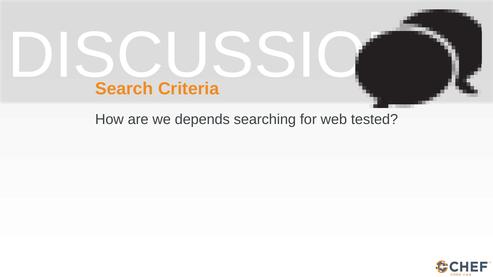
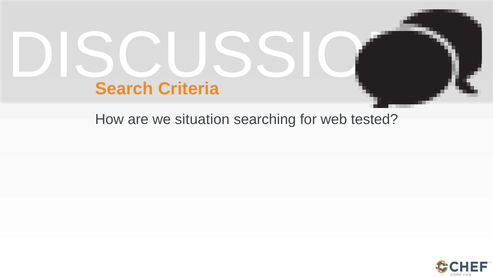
depends: depends -> situation
